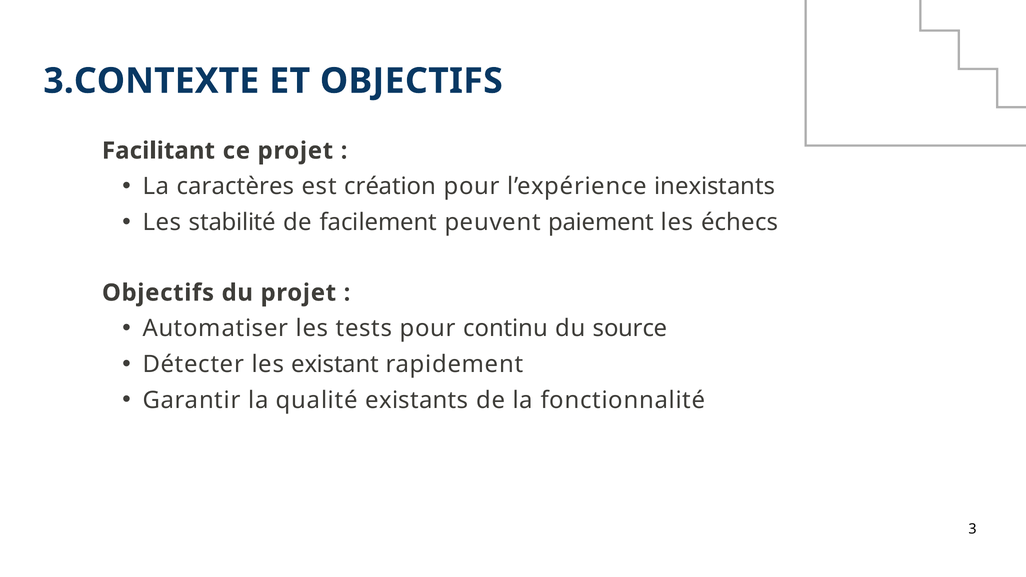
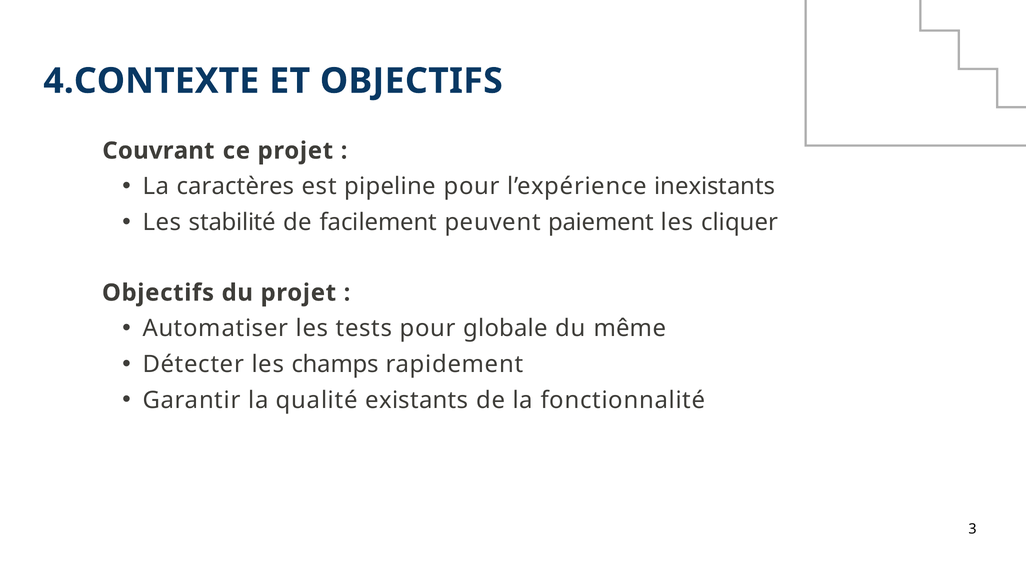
3.CONTEXTE: 3.CONTEXTE -> 4.CONTEXTE
Facilitant: Facilitant -> Couvrant
création: création -> pipeline
échecs: échecs -> cliquer
continu: continu -> globale
source: source -> même
existant: existant -> champs
